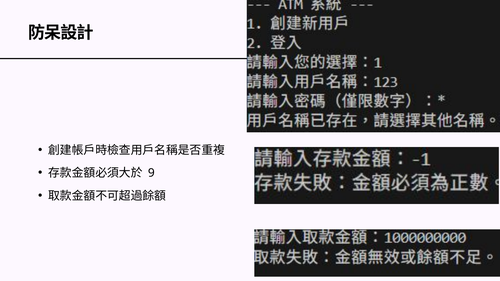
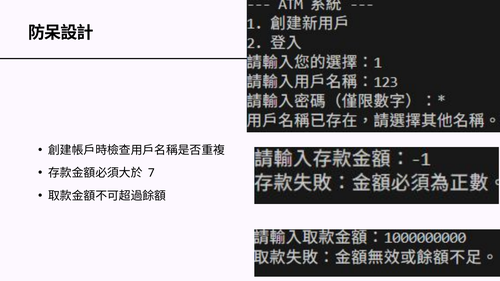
9: 9 -> 7
